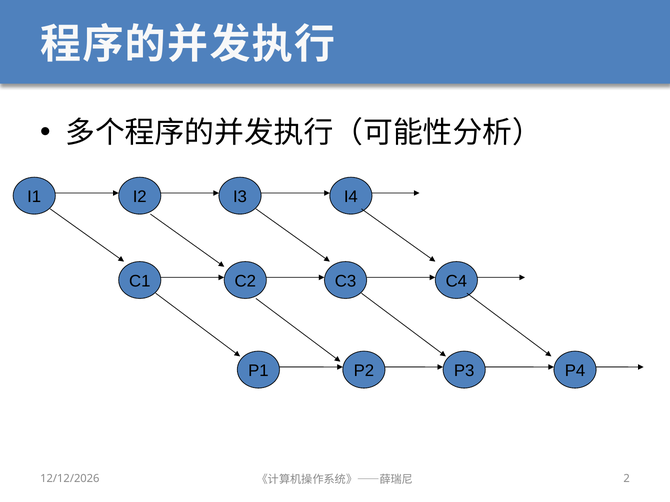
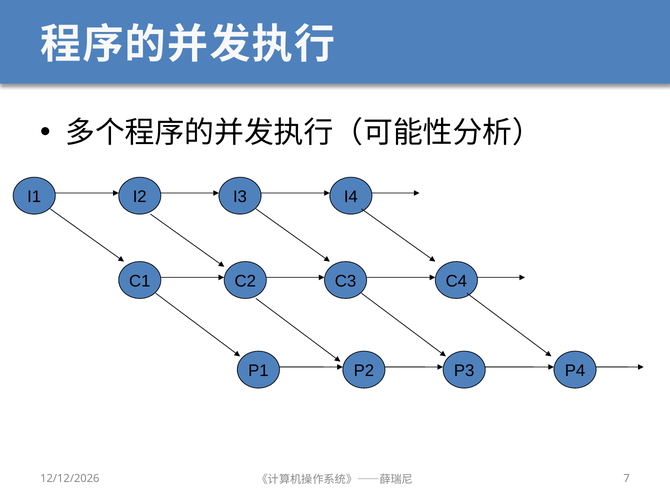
2: 2 -> 7
